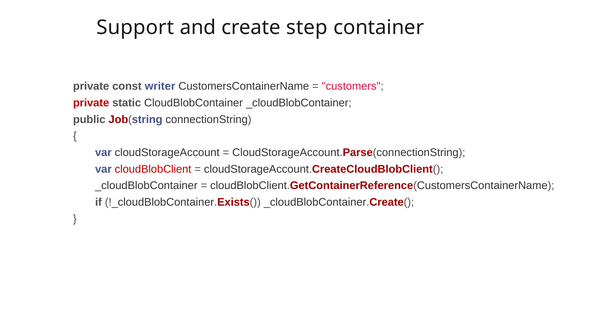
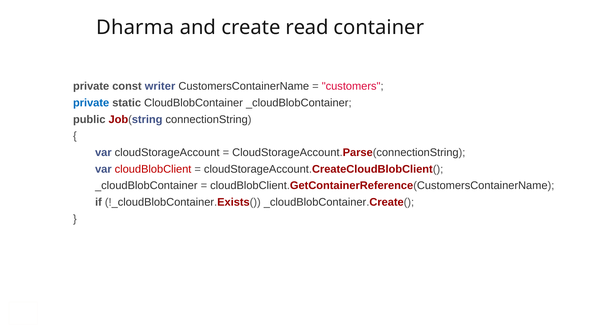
Support: Support -> Dharma
step: step -> read
private at (91, 103) colour: red -> blue
